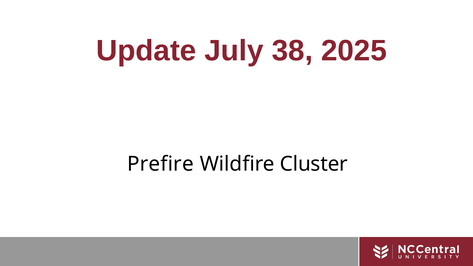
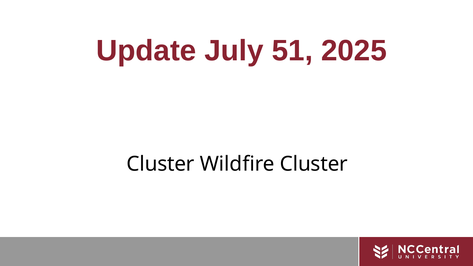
38: 38 -> 51
Prefire at (160, 164): Prefire -> Cluster
